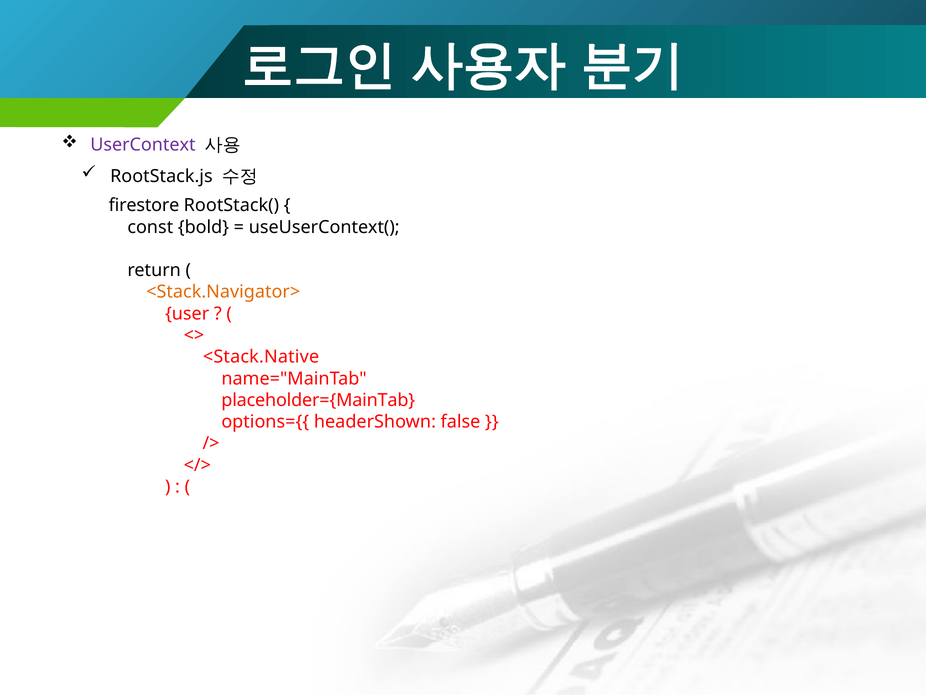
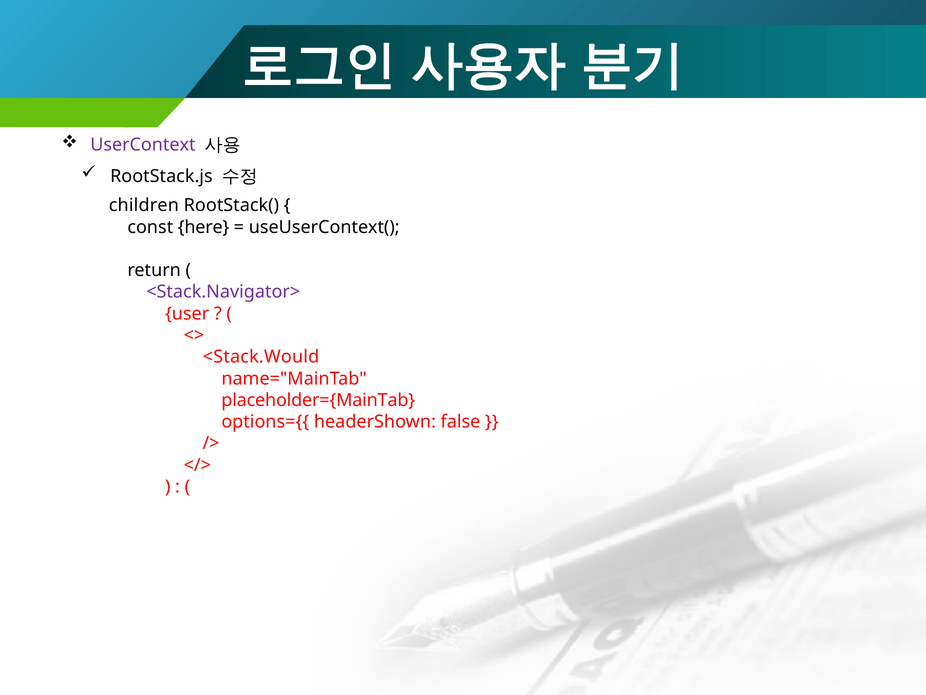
firestore: firestore -> children
bold: bold -> here
<Stack.Navigator> colour: orange -> purple
<Stack.Native: <Stack.Native -> <Stack.Would
